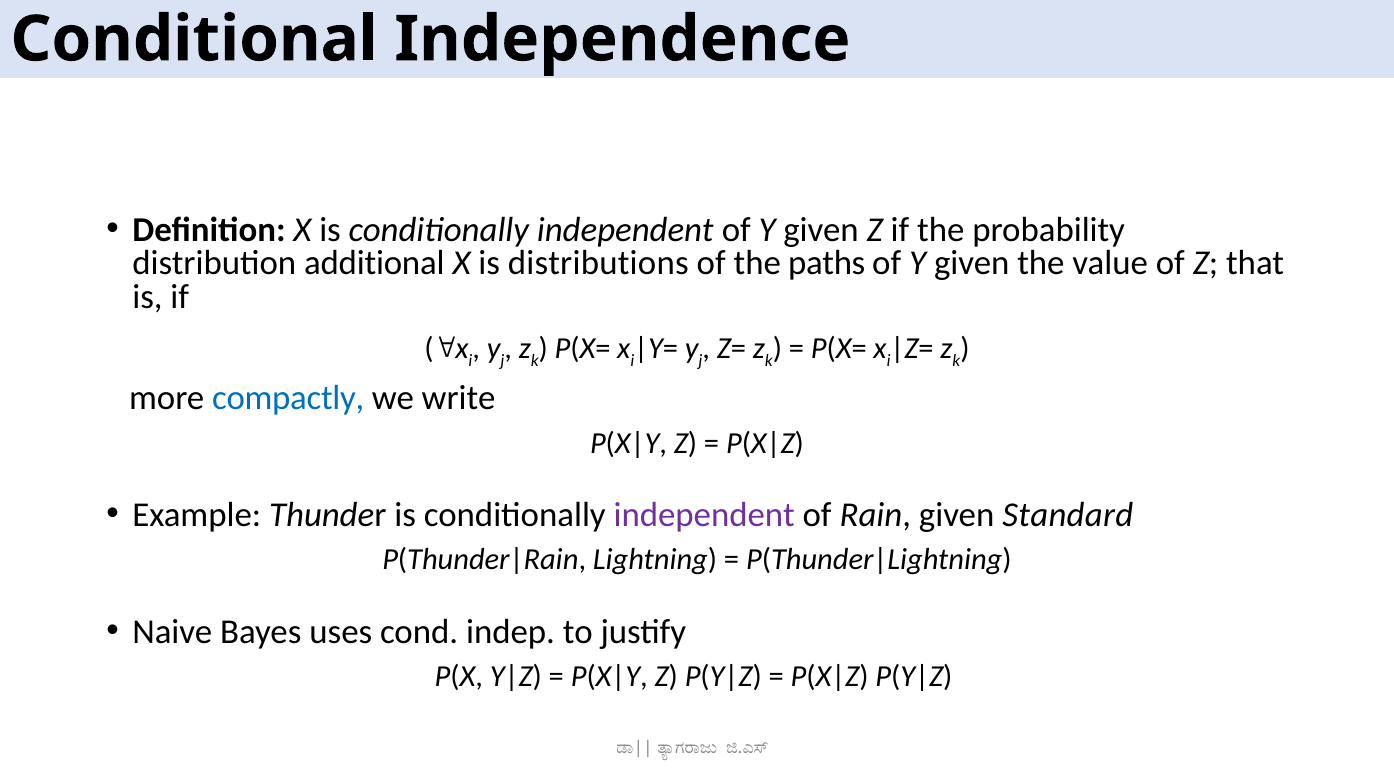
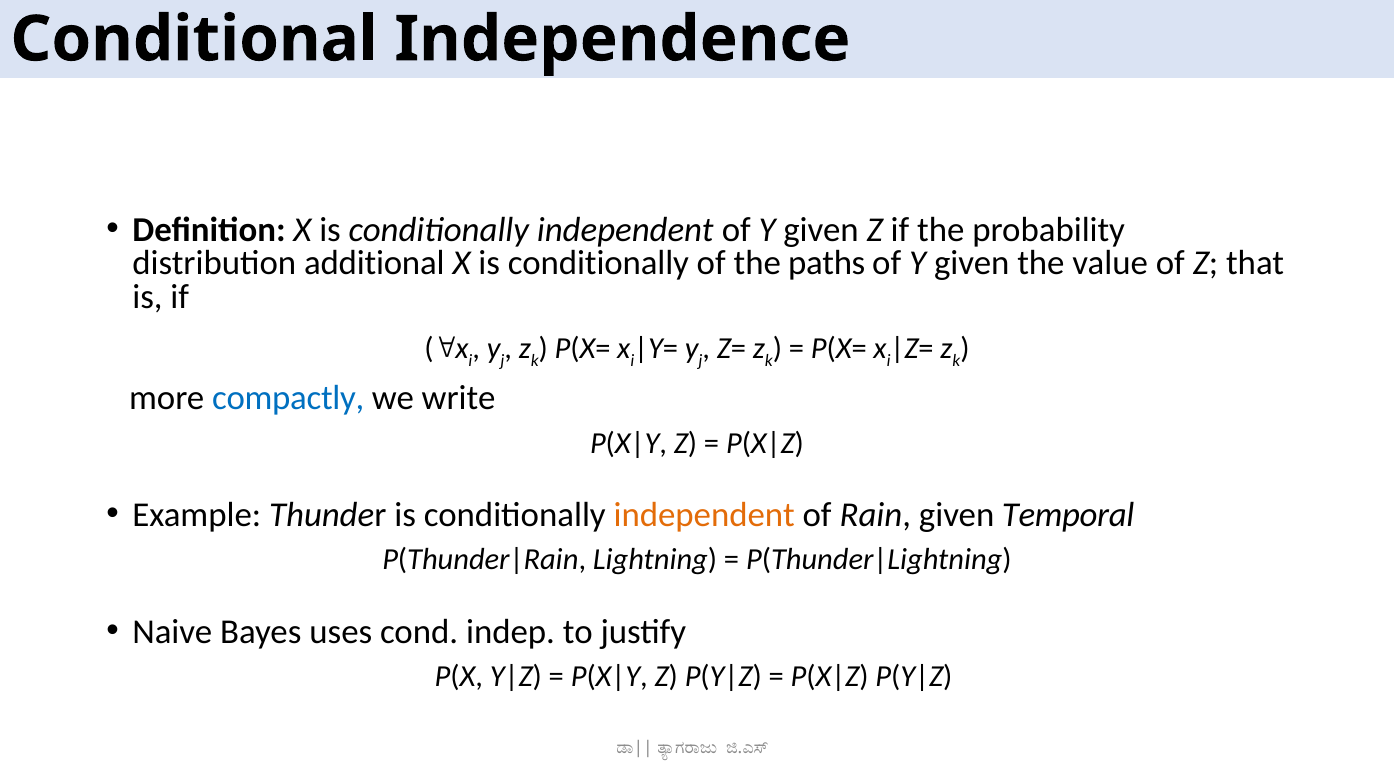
distributions at (598, 263): distributions -> conditionally
independent at (704, 515) colour: purple -> orange
Standard: Standard -> Temporal
